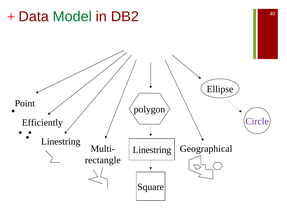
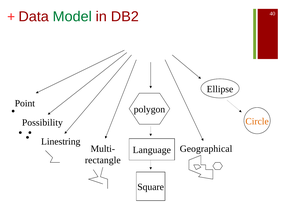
Circle colour: purple -> orange
Efficiently: Efficiently -> Possibility
Linestring at (152, 150): Linestring -> Language
